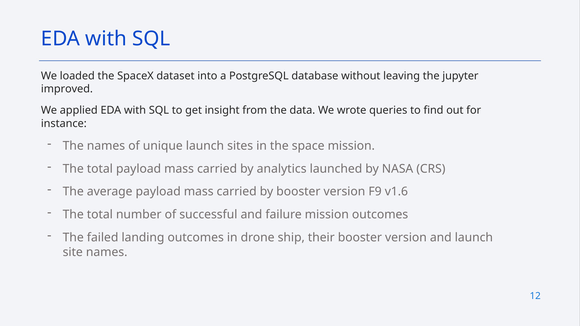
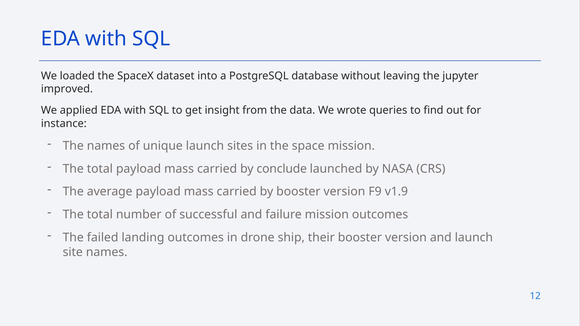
analytics: analytics -> conclude
v1.6: v1.6 -> v1.9
